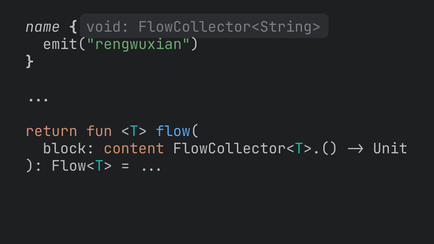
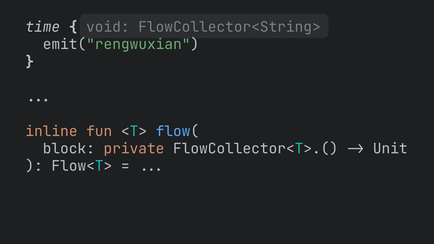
name: name -> time
return: return -> inline
content: content -> private
